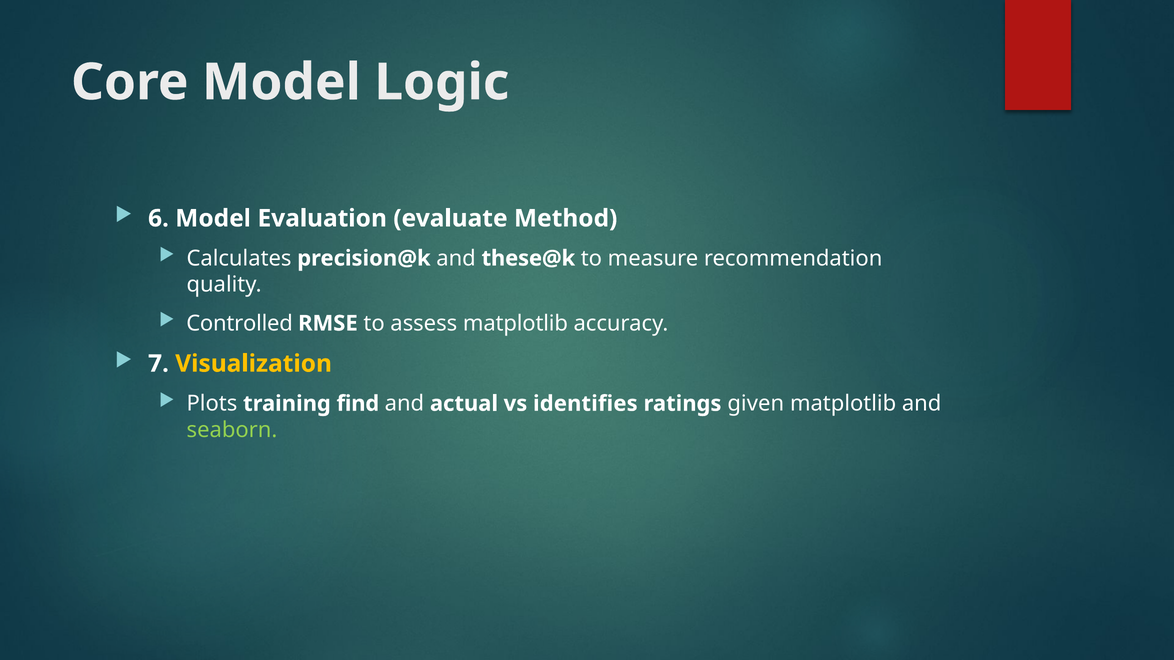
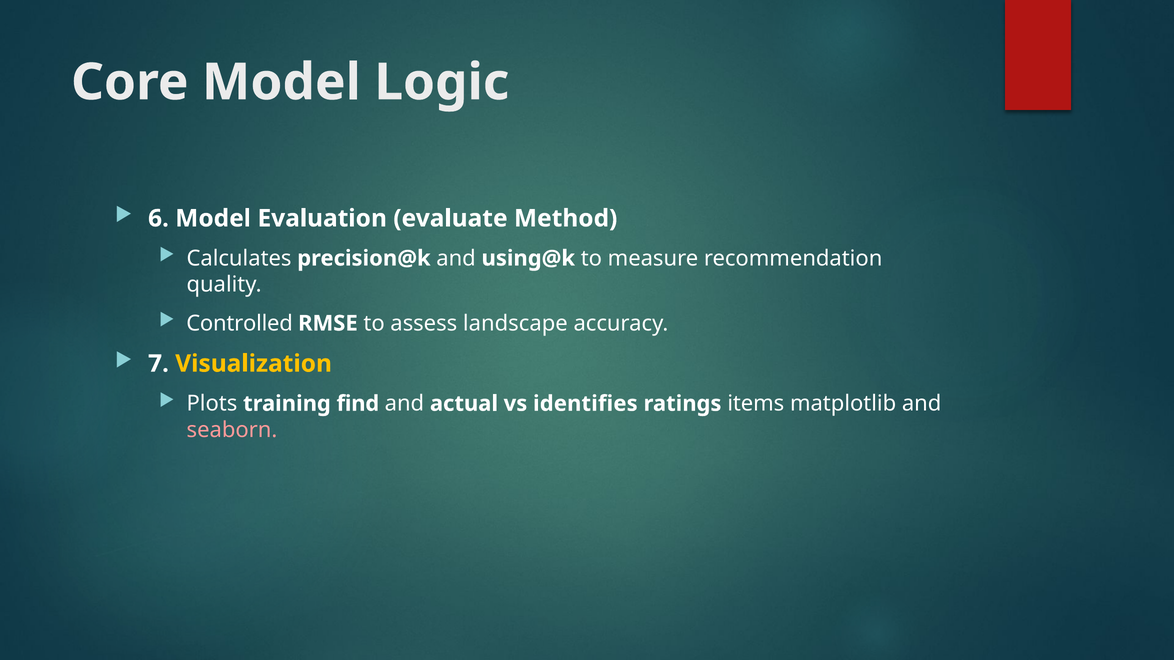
these@k: these@k -> using@k
assess matplotlib: matplotlib -> landscape
given: given -> items
seaborn colour: light green -> pink
